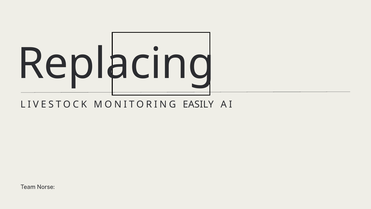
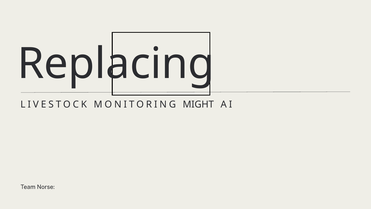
EASILY: EASILY -> MIGHT
